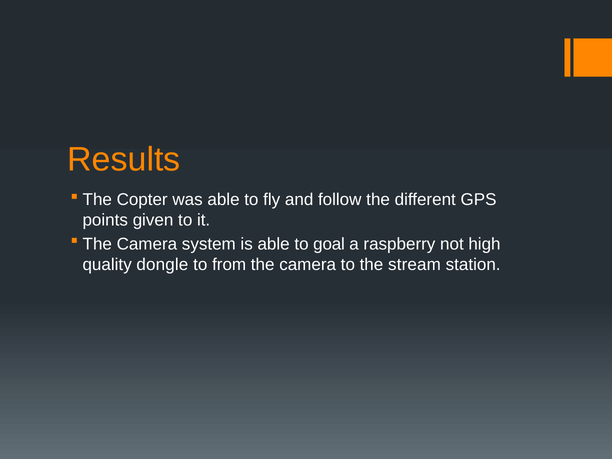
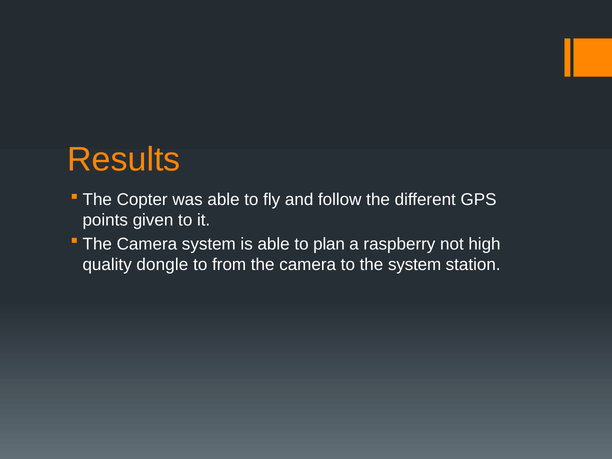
goal: goal -> plan
the stream: stream -> system
